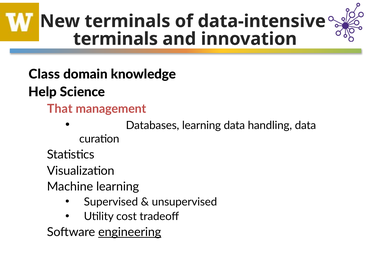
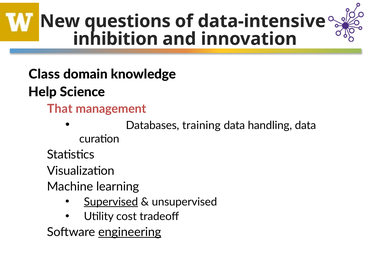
New terminals: terminals -> questions
terminals at (116, 39): terminals -> inhibition
Databases learning: learning -> training
Supervised underline: none -> present
